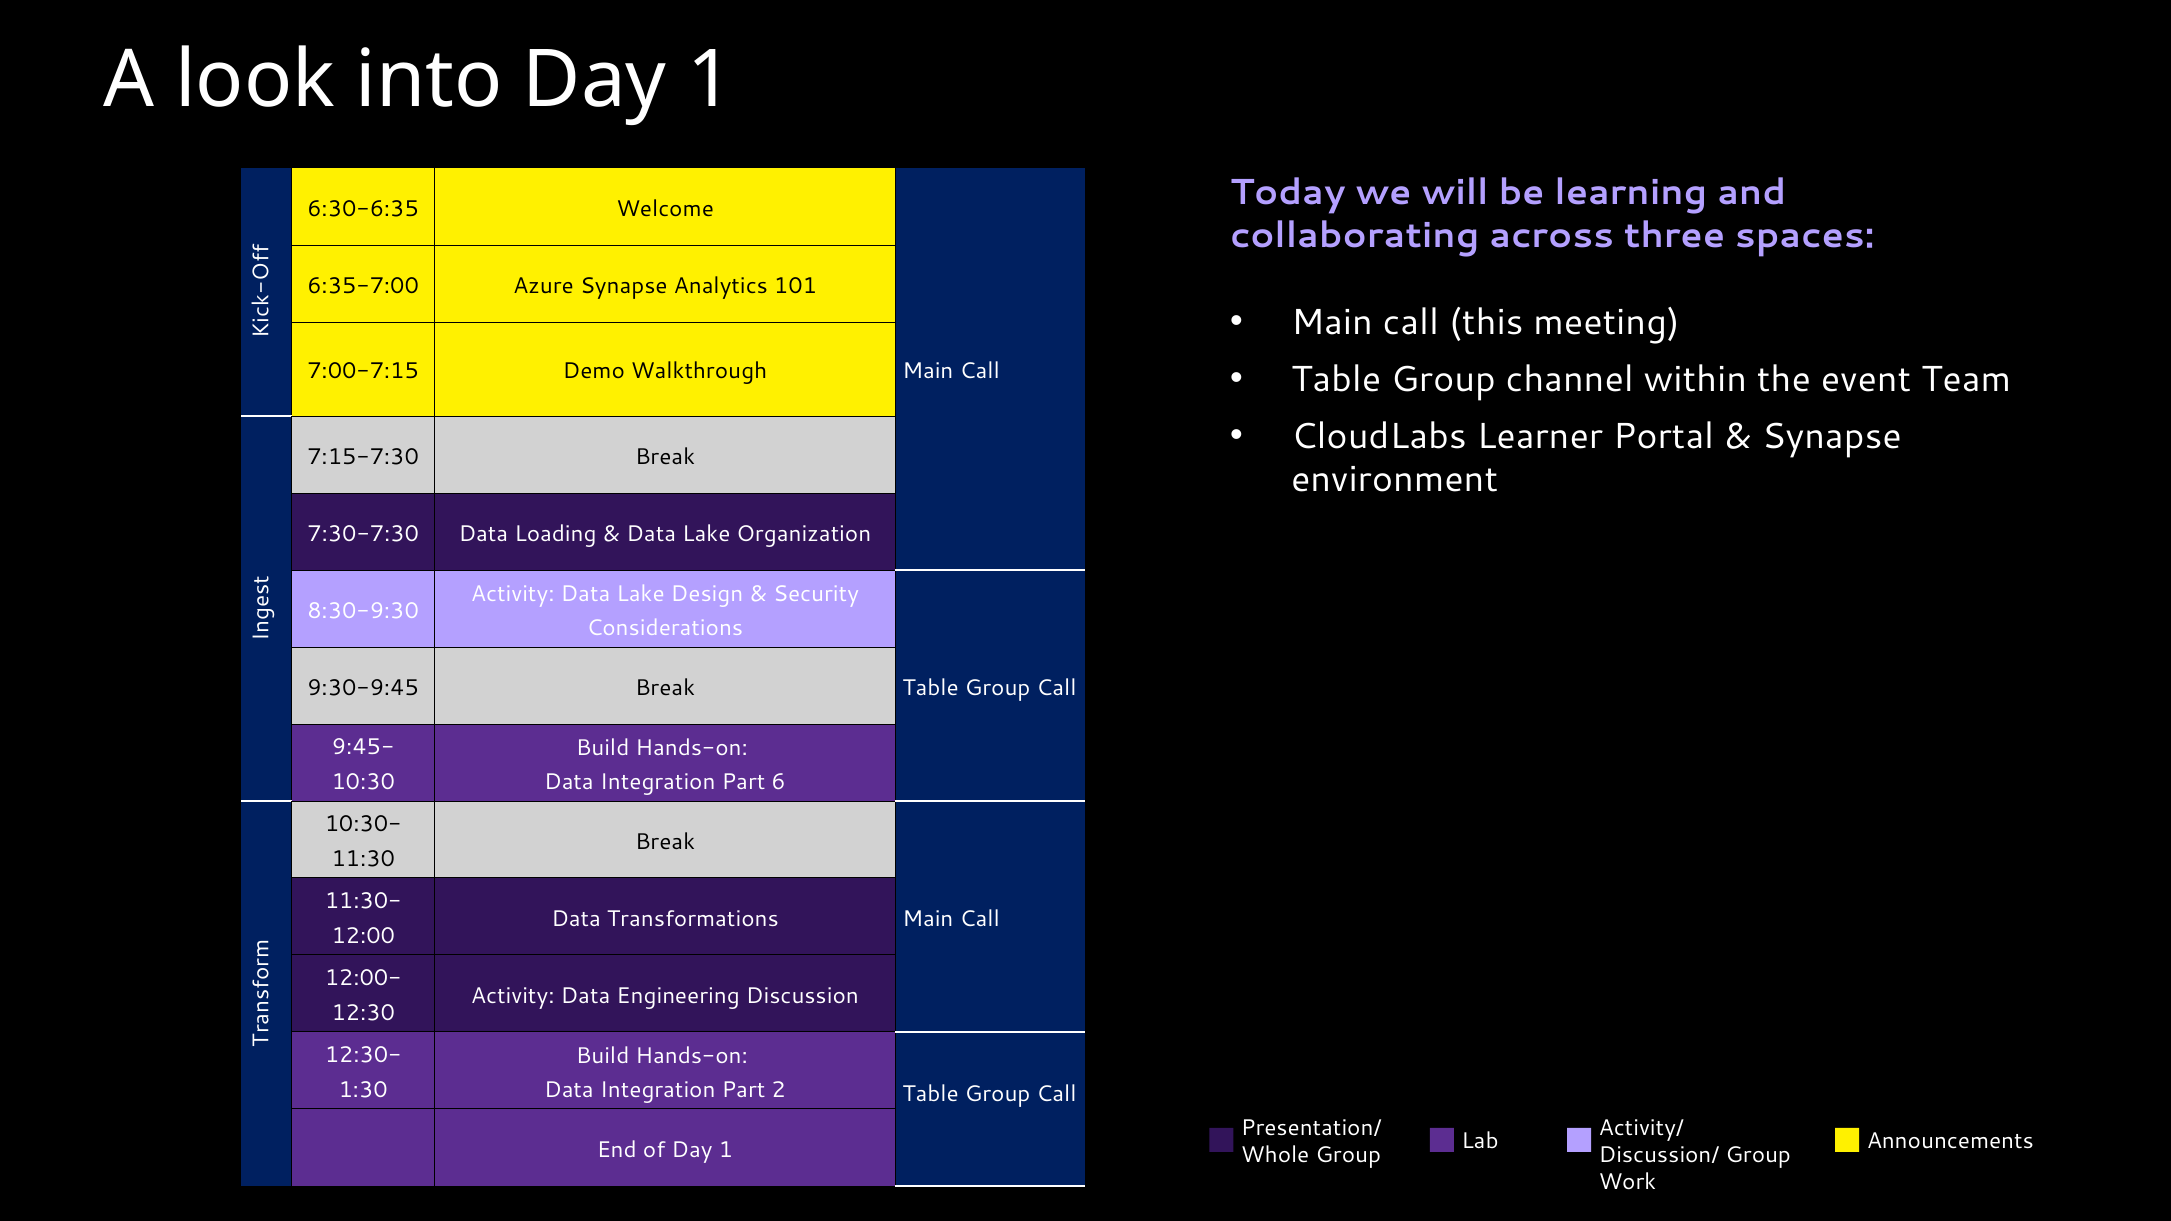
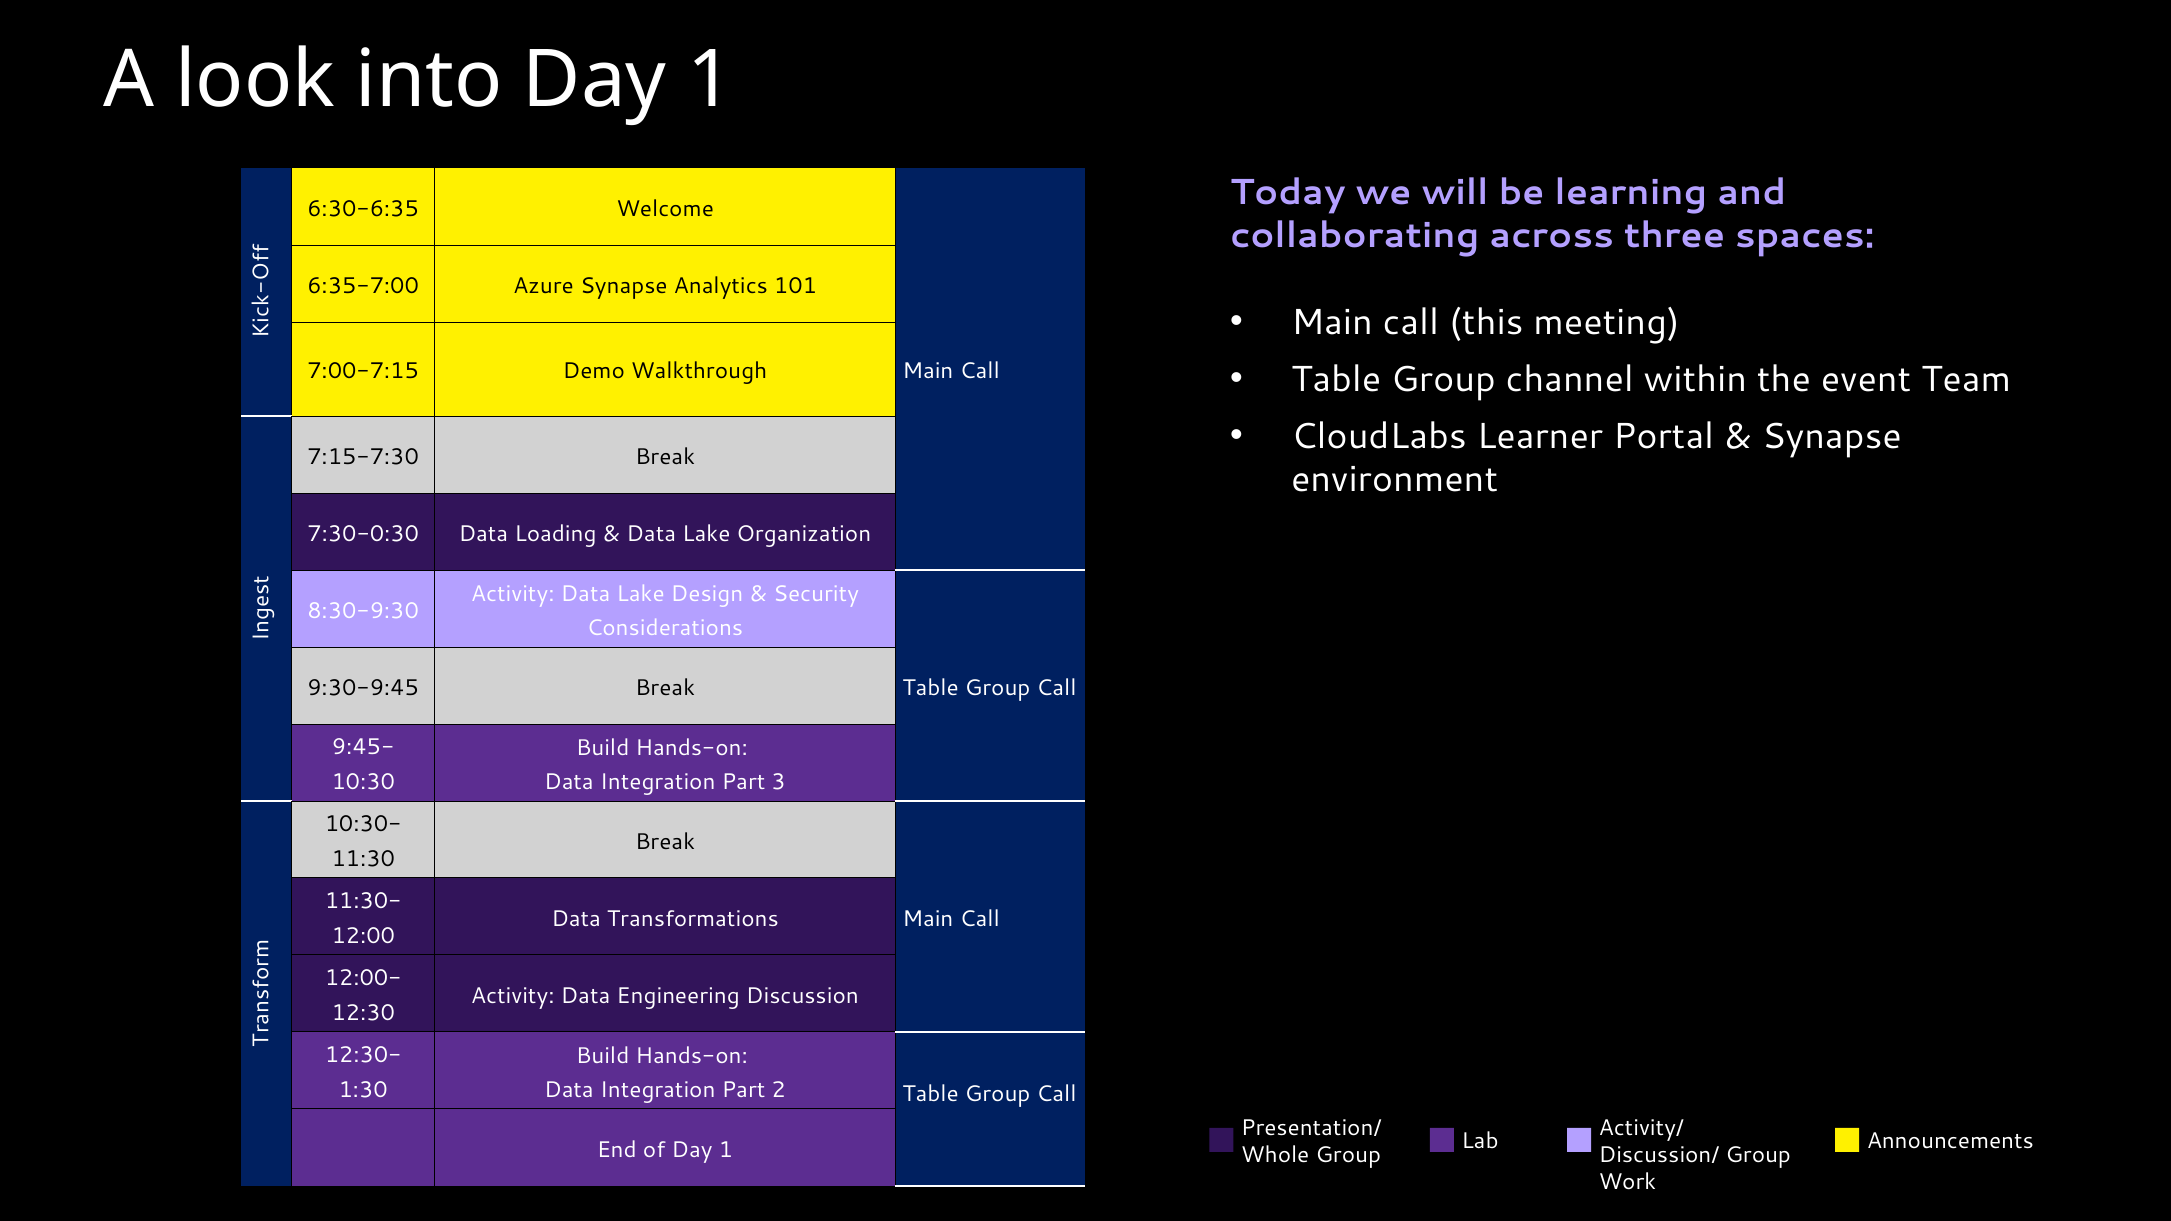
7:30-7:30: 7:30-7:30 -> 7:30-0:30
6: 6 -> 3
